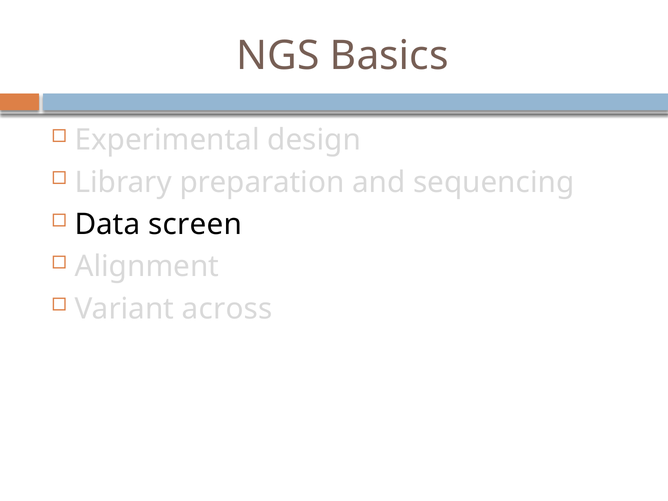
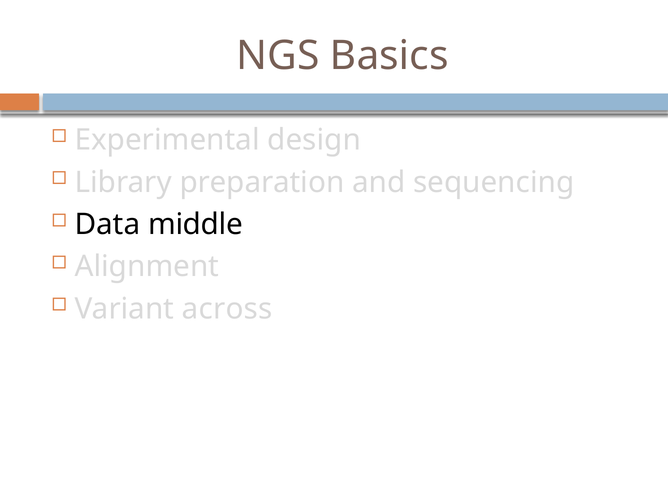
screen: screen -> middle
